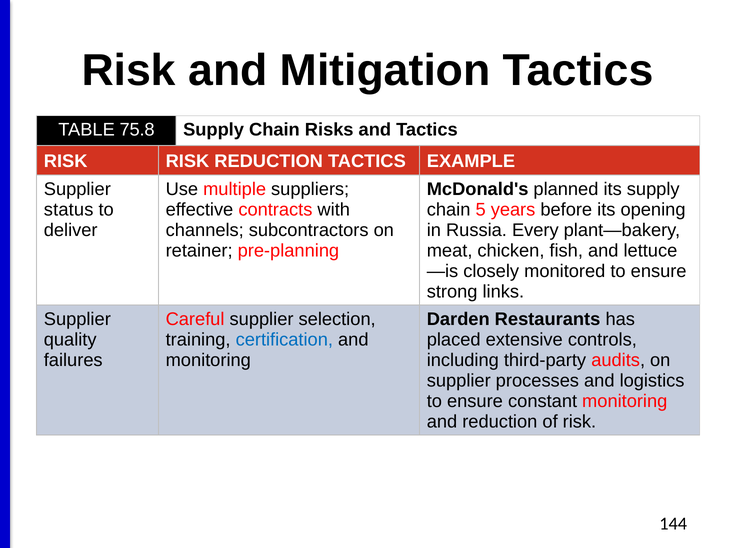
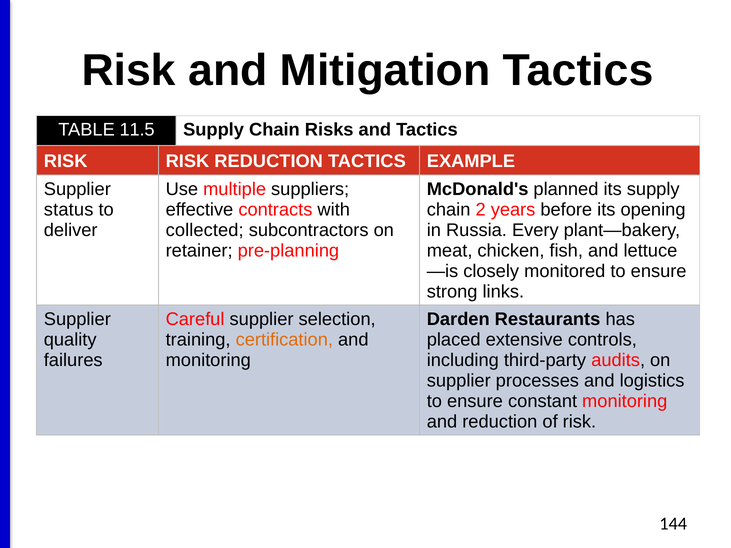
75.8: 75.8 -> 11.5
5: 5 -> 2
channels: channels -> collected
certification colour: blue -> orange
